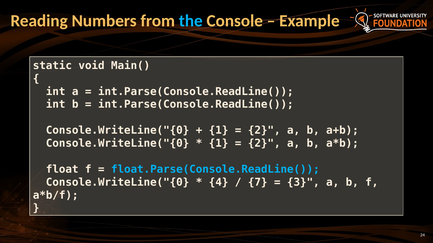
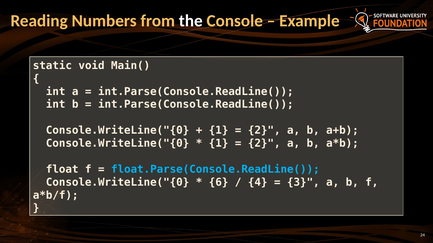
the colour: light blue -> white
4: 4 -> 6
7: 7 -> 4
